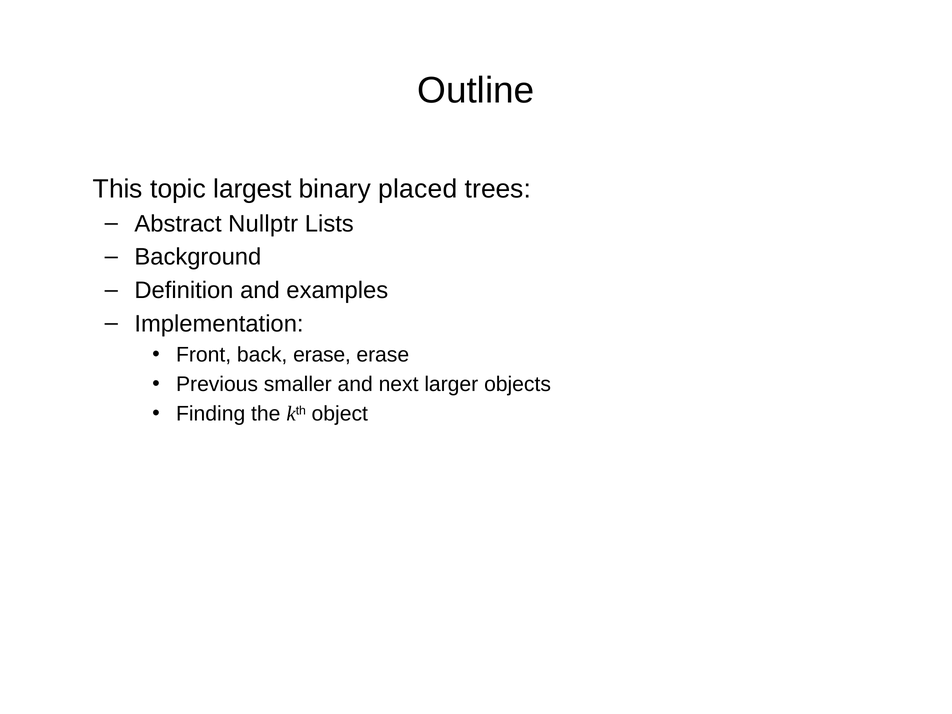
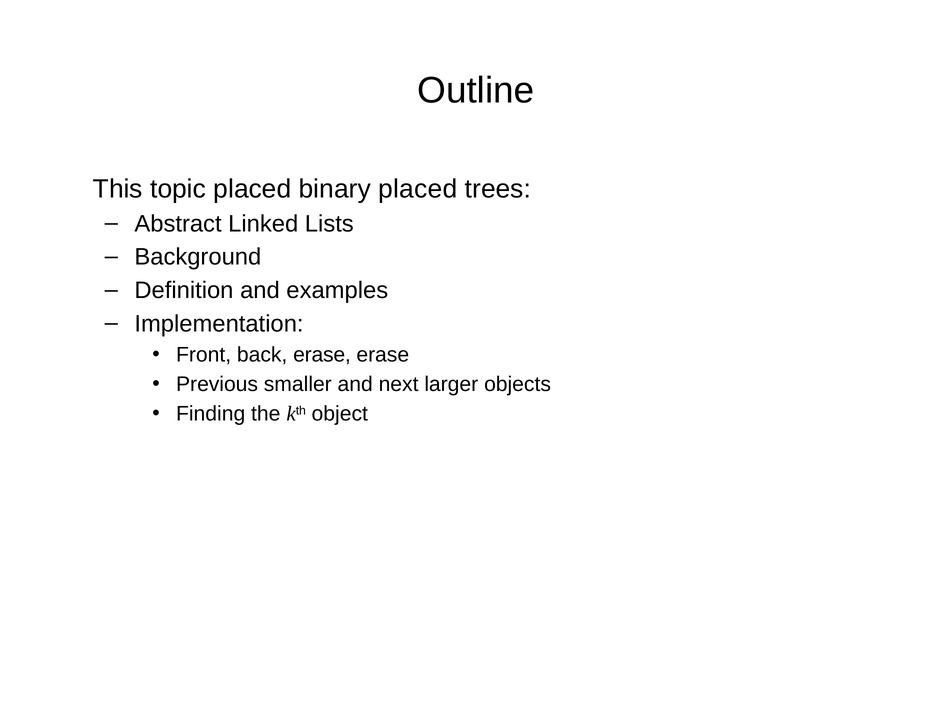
topic largest: largest -> placed
Nullptr: Nullptr -> Linked
